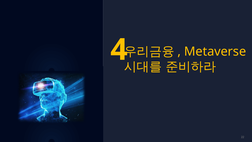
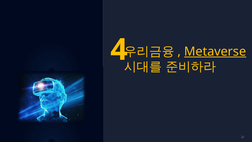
Metaverse underline: none -> present
